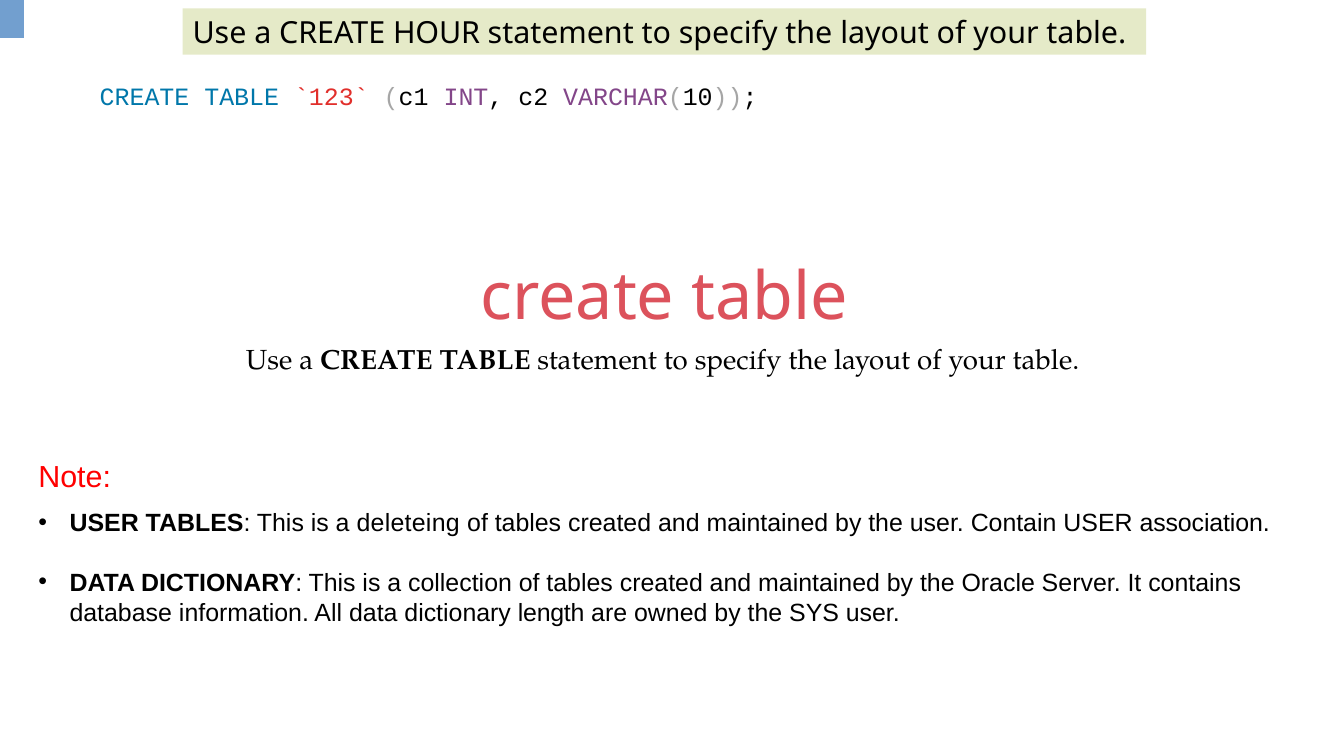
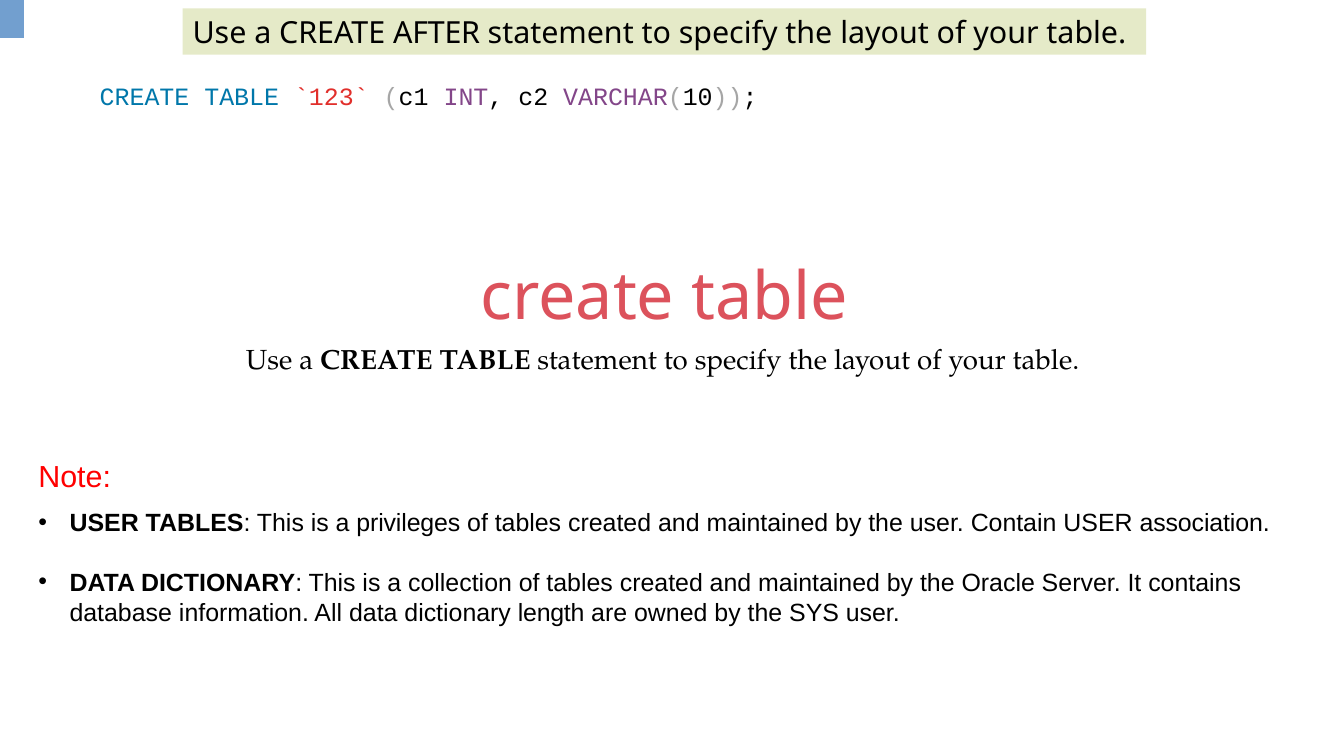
HOUR: HOUR -> AFTER
deleteing: deleteing -> privileges
